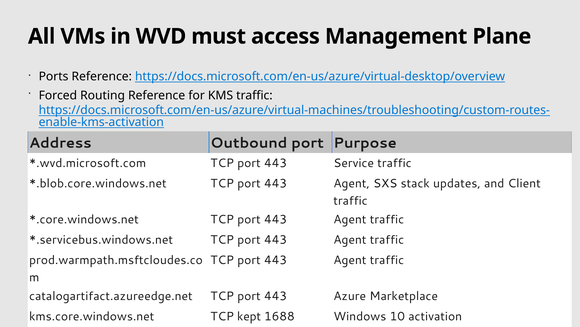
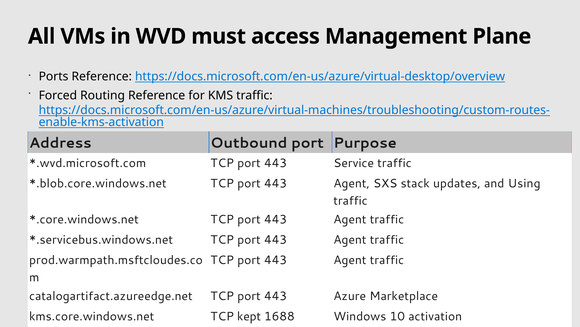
Client: Client -> Using
